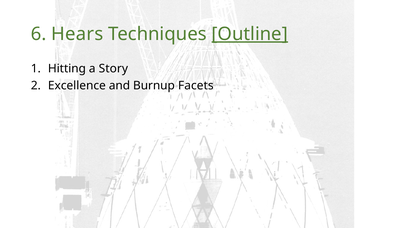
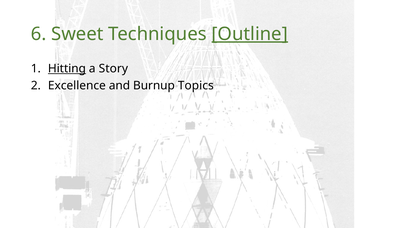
Hears: Hears -> Sweet
Hitting underline: none -> present
Facets: Facets -> Topics
